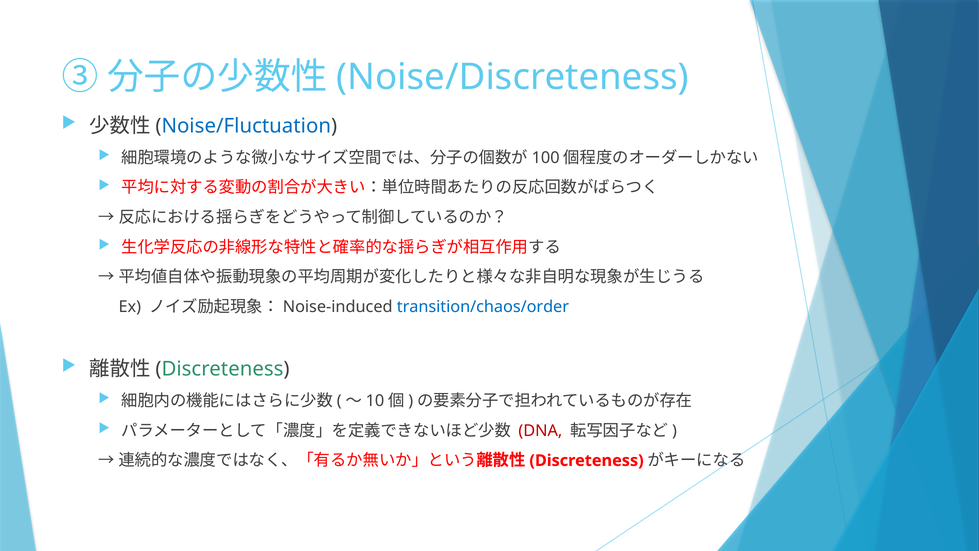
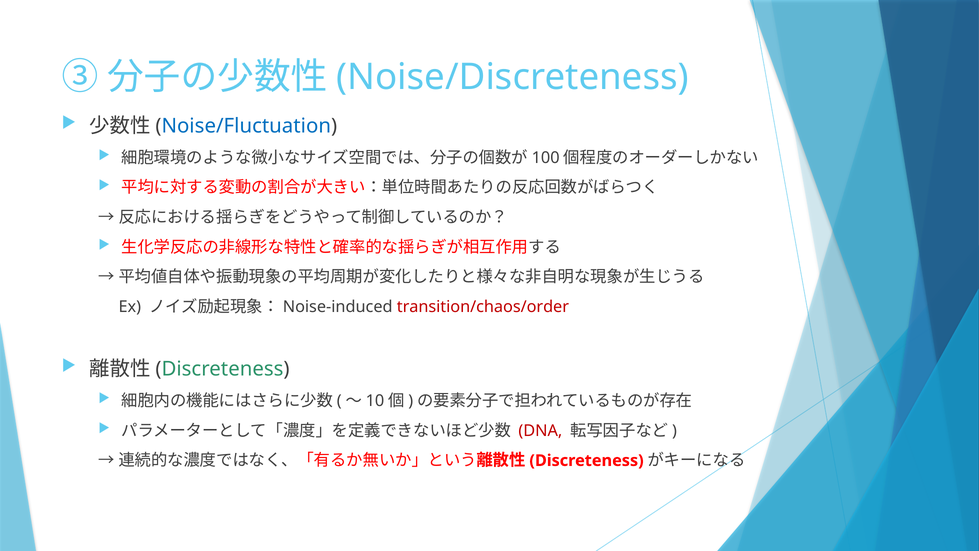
transition/chaos/order colour: blue -> red
